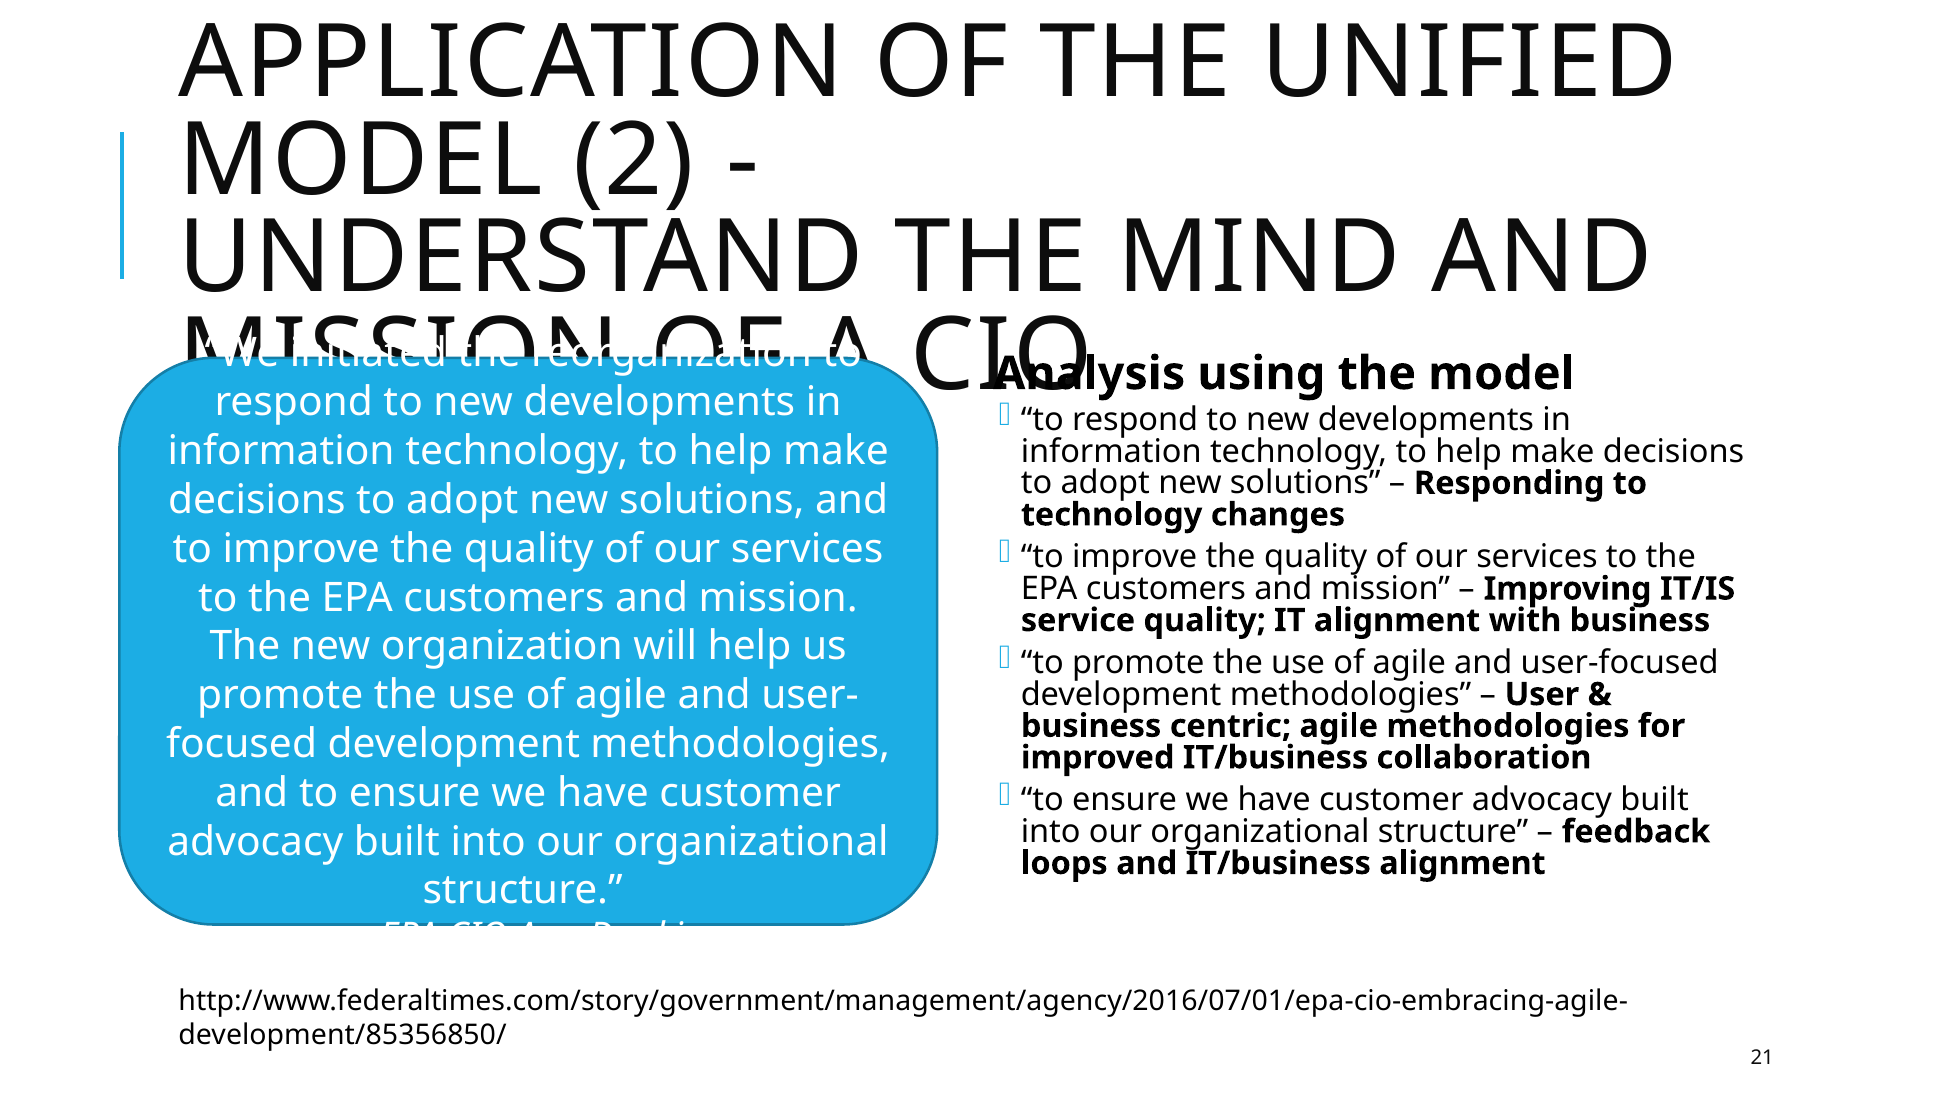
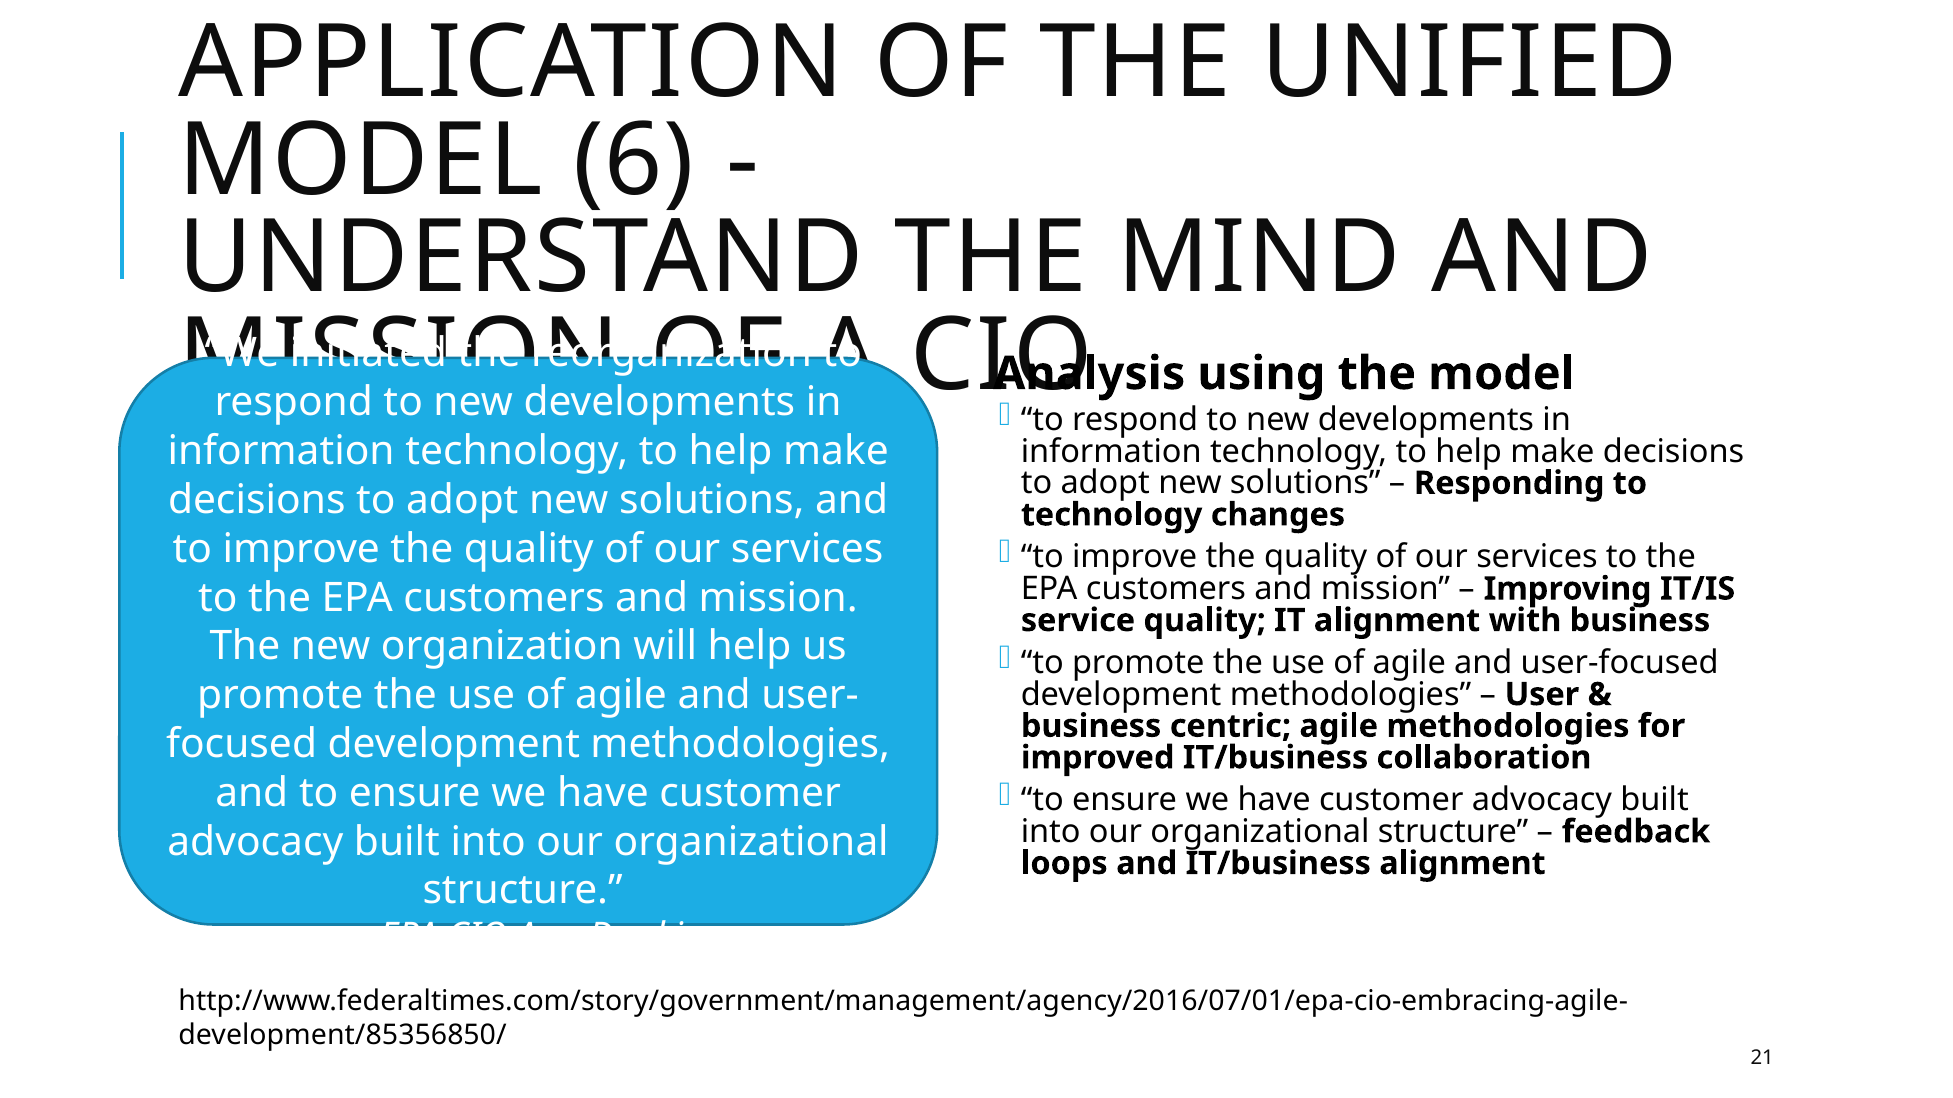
2: 2 -> 6
